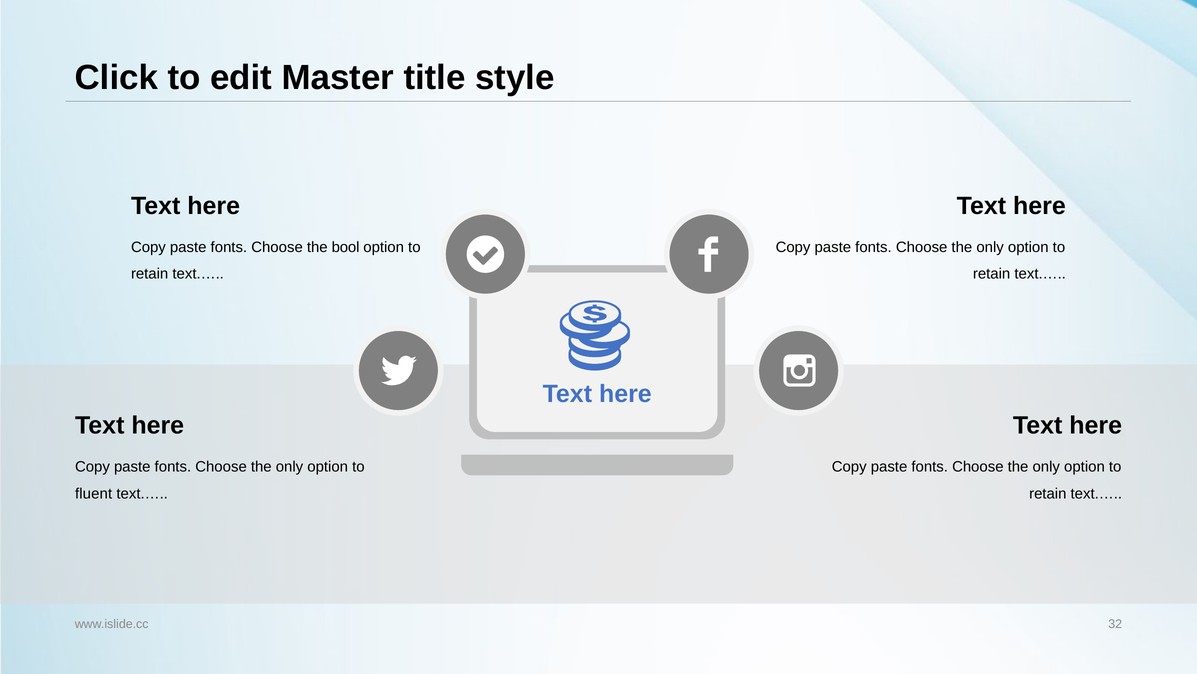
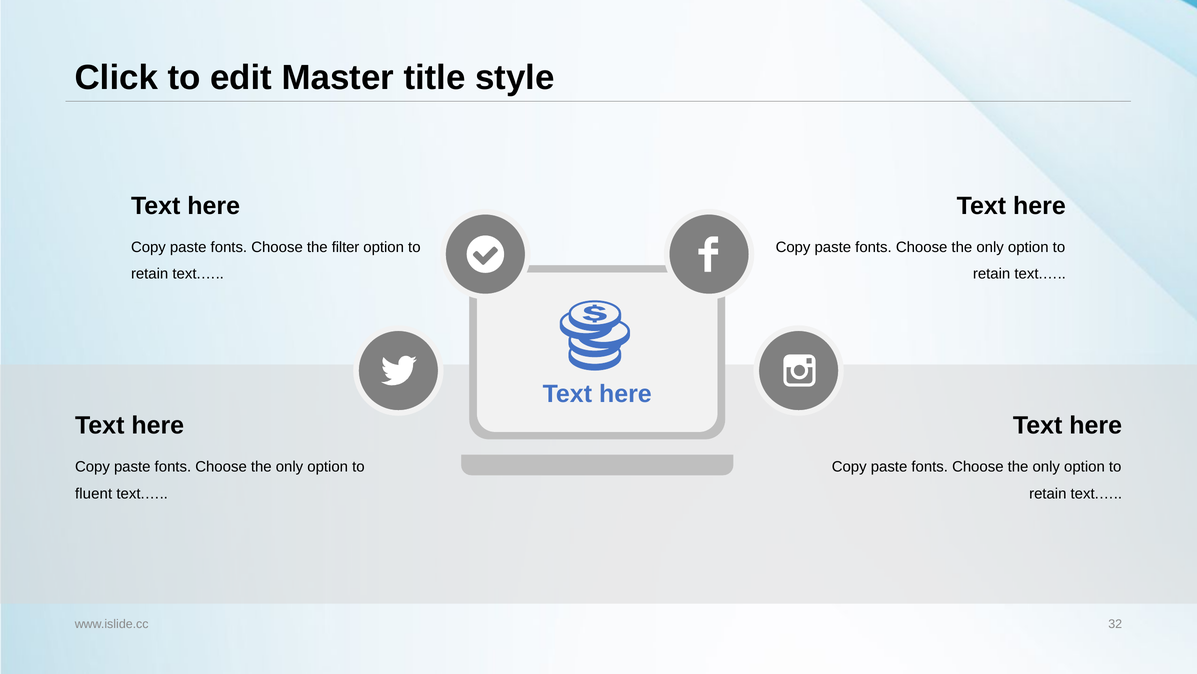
bool: bool -> filter
